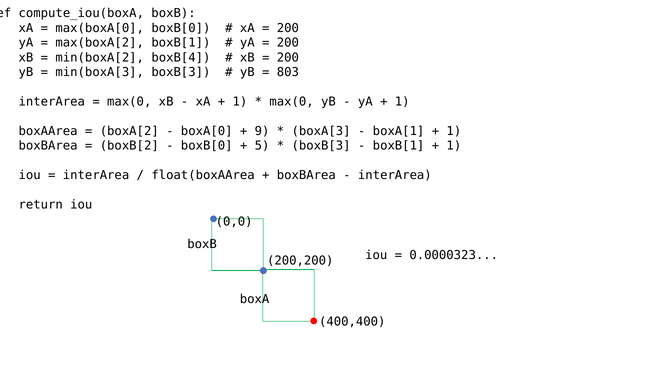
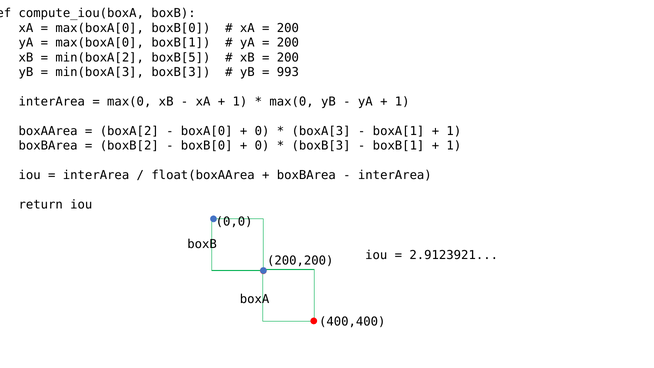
max(boxA[2 at (100, 43): max(boxA[2 -> max(boxA[0
boxB[4: boxB[4 -> boxB[5
803: 803 -> 993
9 at (262, 131): 9 -> 0
5 at (262, 146): 5 -> 0
0.0000323: 0.0000323 -> 2.9123921
